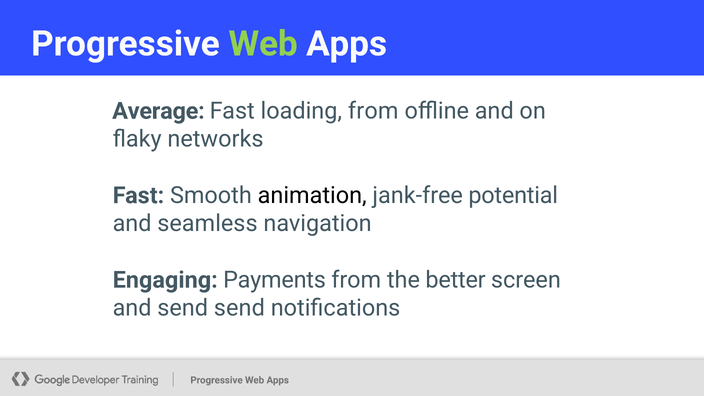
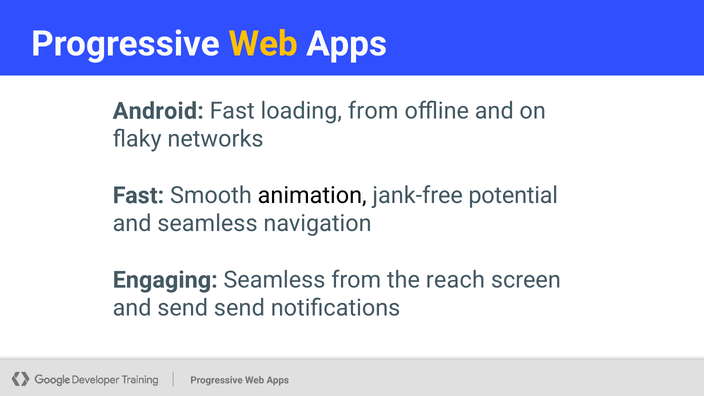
Web at (263, 44) colour: light green -> yellow
Average: Average -> Android
Engaging Payments: Payments -> Seamless
better: better -> reach
